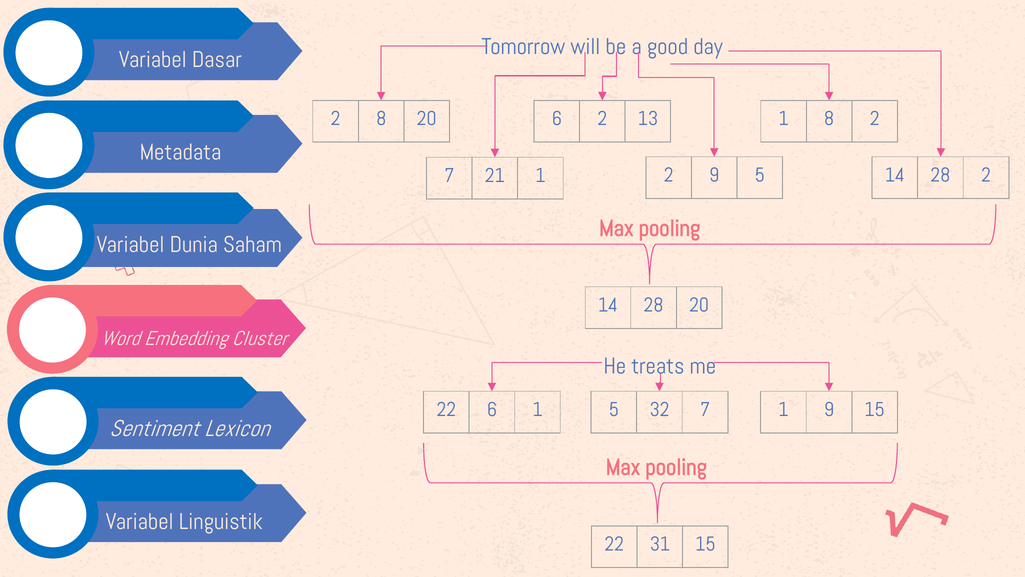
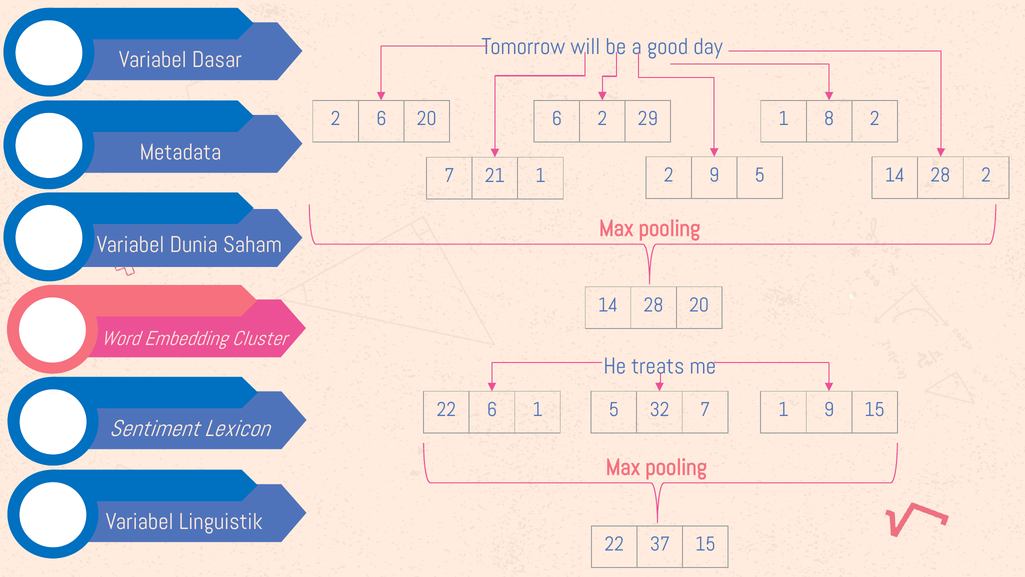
2 8: 8 -> 6
13: 13 -> 29
31: 31 -> 37
